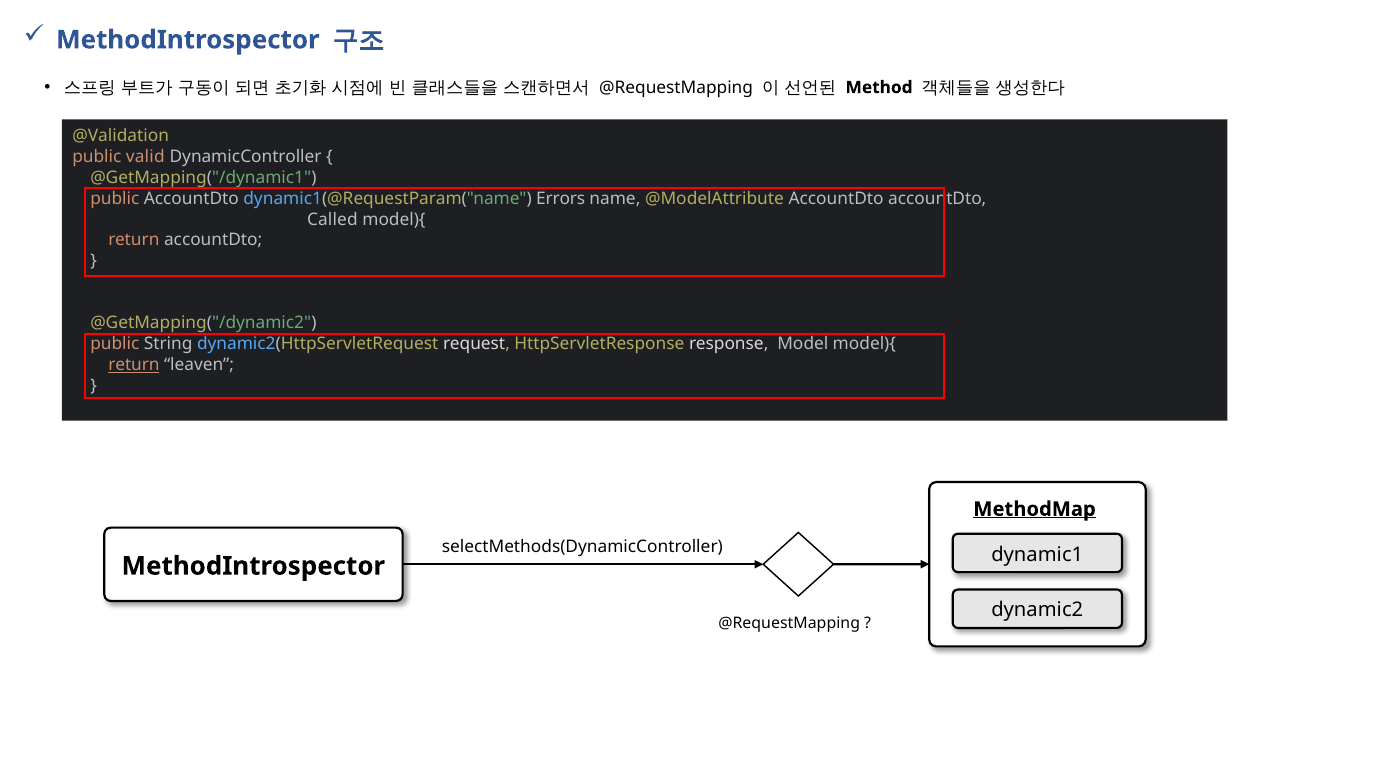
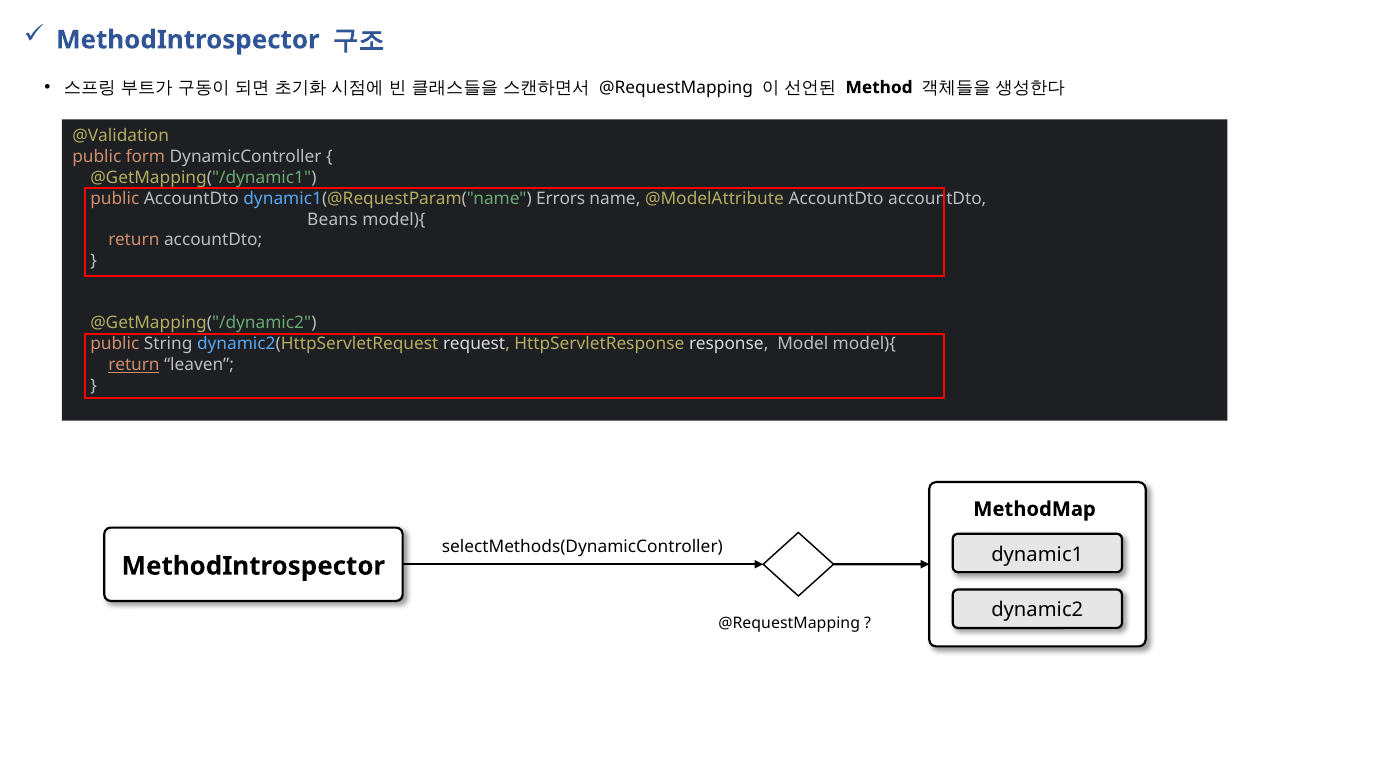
valid: valid -> form
Called: Called -> Beans
MethodMap underline: present -> none
